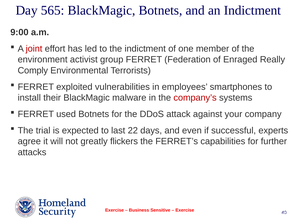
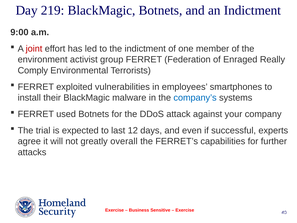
565: 565 -> 219
company’s colour: red -> blue
22: 22 -> 12
flickers: flickers -> overall
